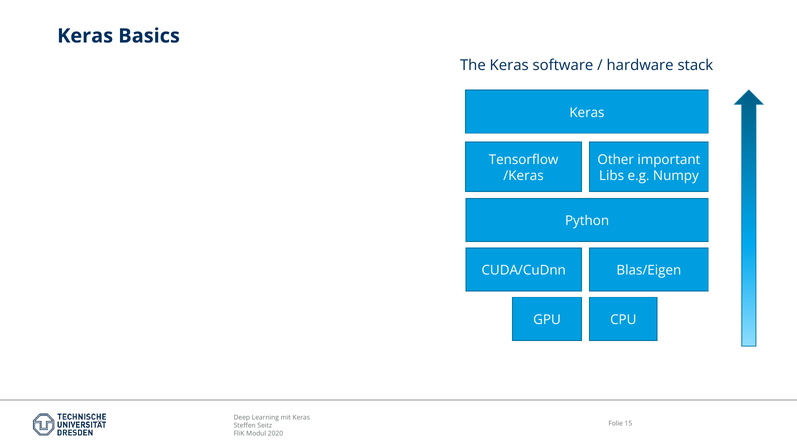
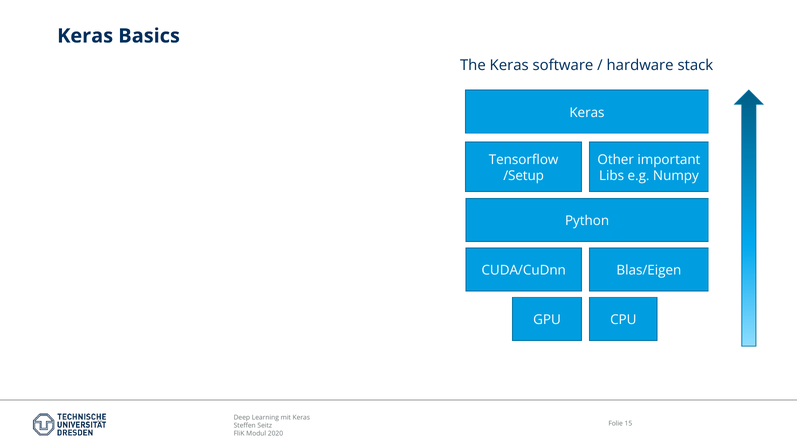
/Keras: /Keras -> /Setup
